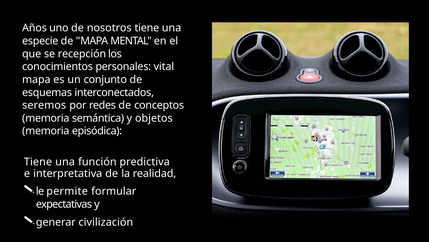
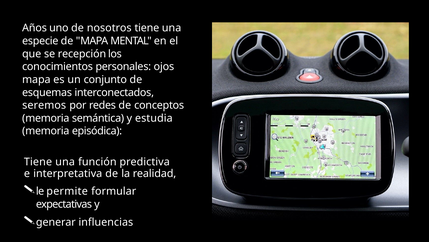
vital: vital -> ojos
objetos: objetos -> estudia
civilización: civilización -> influencias
